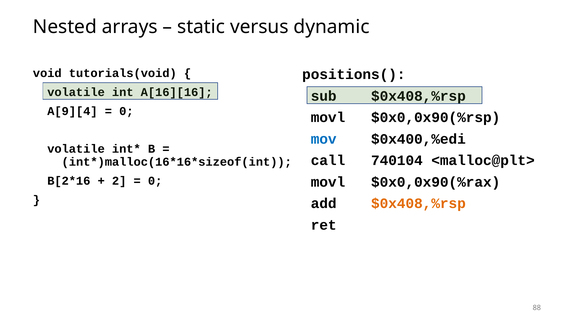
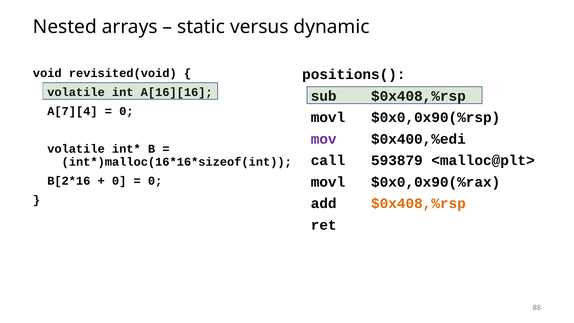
tutorials(void: tutorials(void -> revisited(void
A[9][4: A[9][4 -> A[7][4
mov colour: blue -> purple
740104: 740104 -> 593879
2 at (119, 181): 2 -> 0
